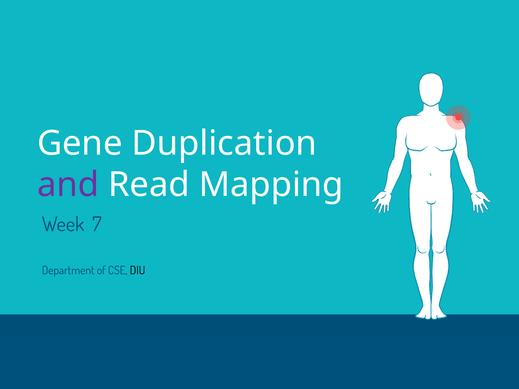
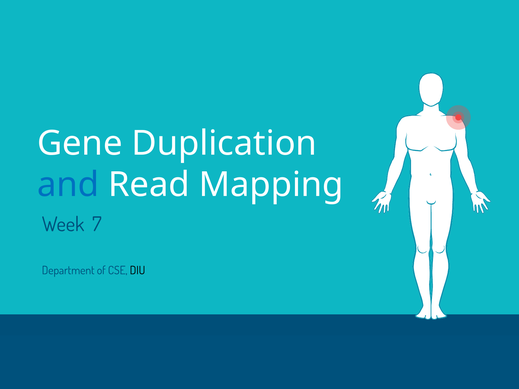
and colour: purple -> blue
